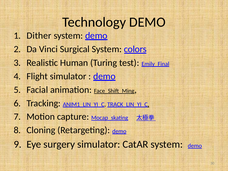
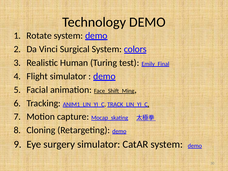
Dither: Dither -> Rotate
